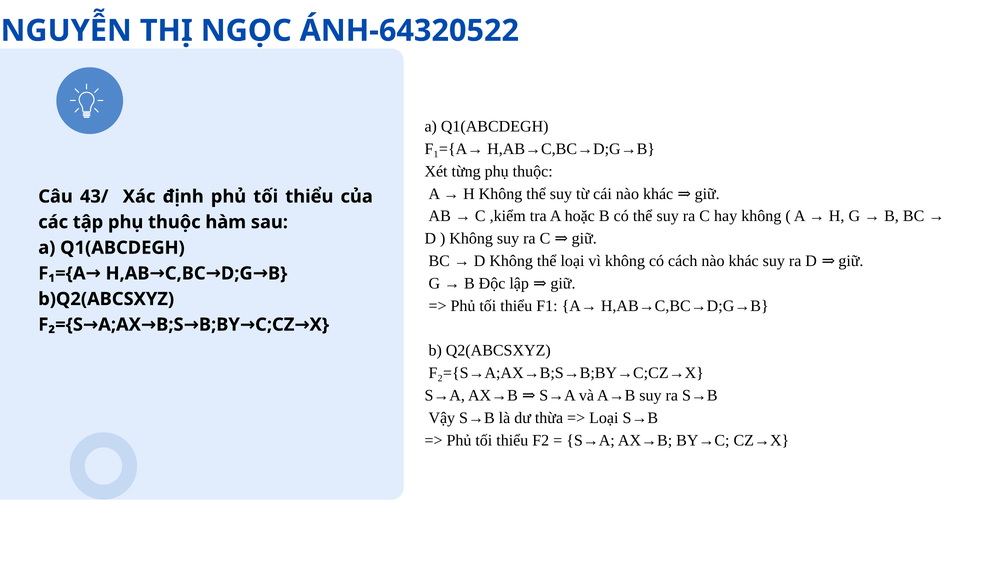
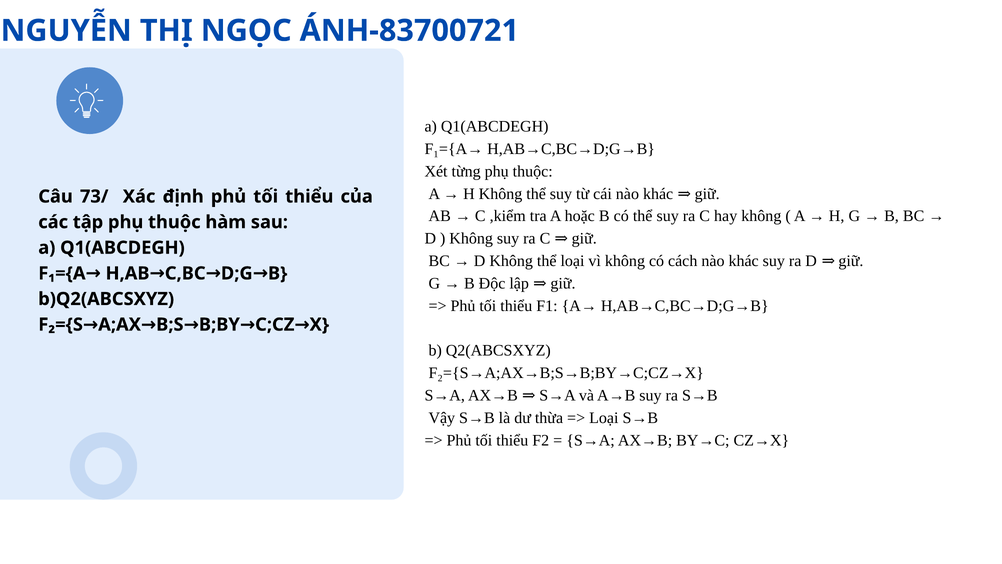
ÁNH-64320522: ÁNH-64320522 -> ÁNH-83700721
43/: 43/ -> 73/
